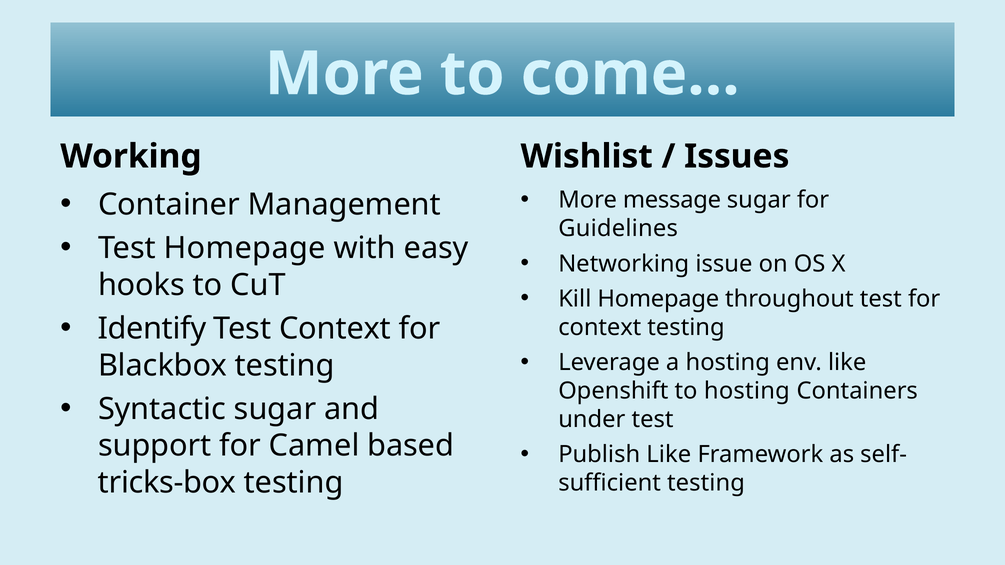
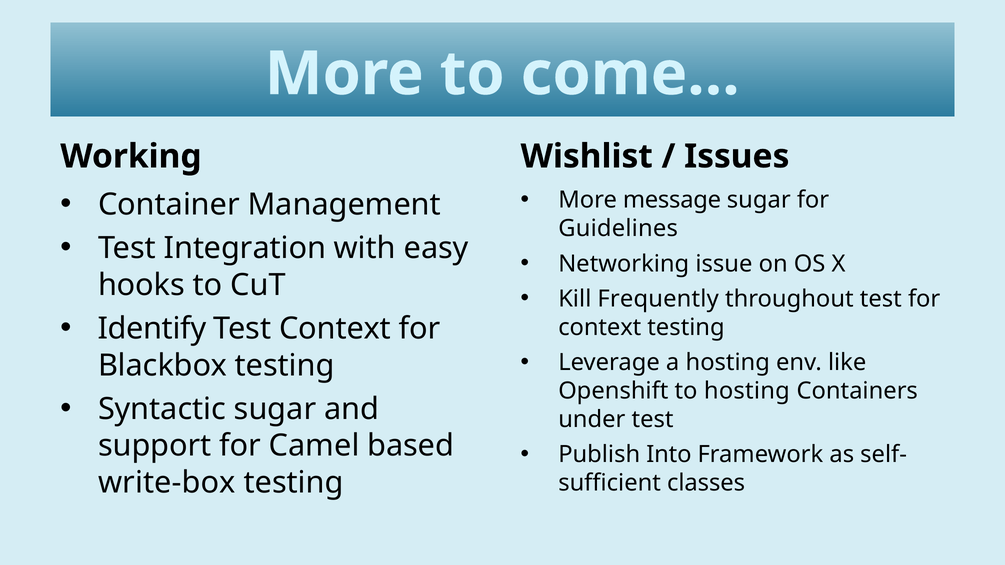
Test Homepage: Homepage -> Integration
Kill Homepage: Homepage -> Frequently
Publish Like: Like -> Into
tricks-box: tricks-box -> write-box
testing at (706, 483): testing -> classes
